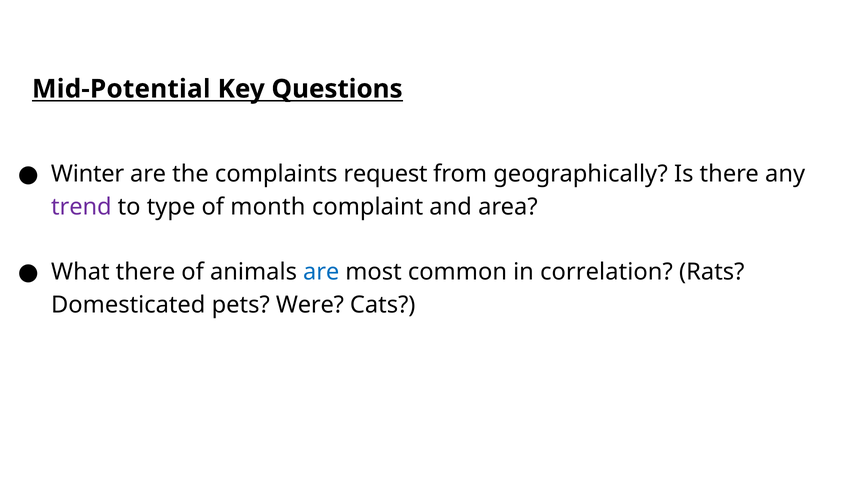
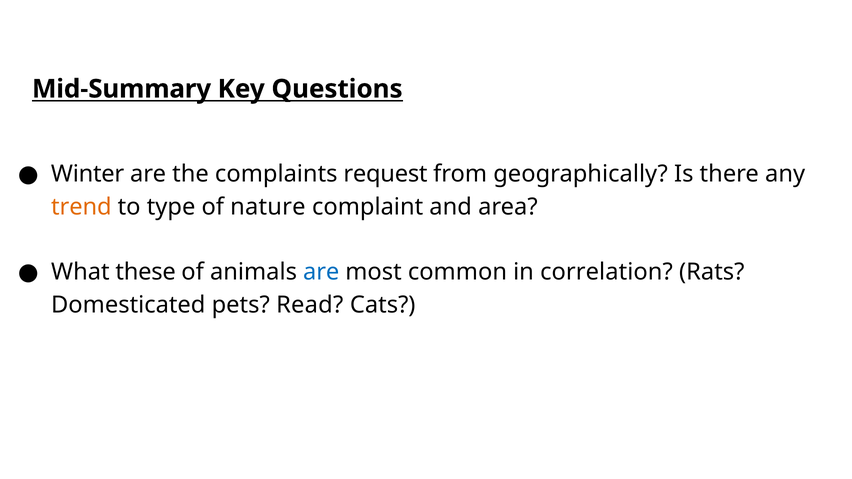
Mid-Potential: Mid-Potential -> Mid-Summary
trend colour: purple -> orange
month: month -> nature
What there: there -> these
Were: Were -> Read
